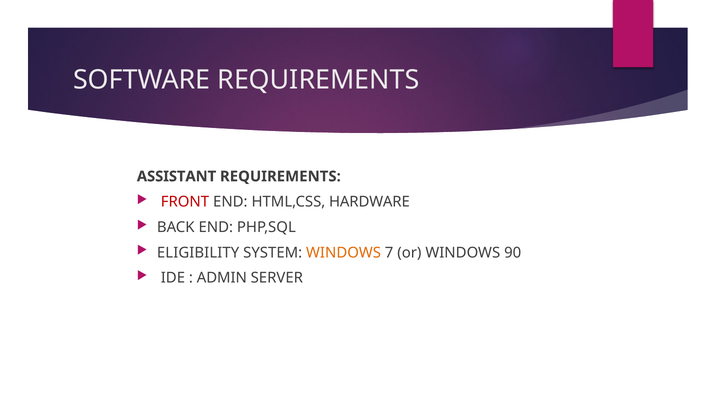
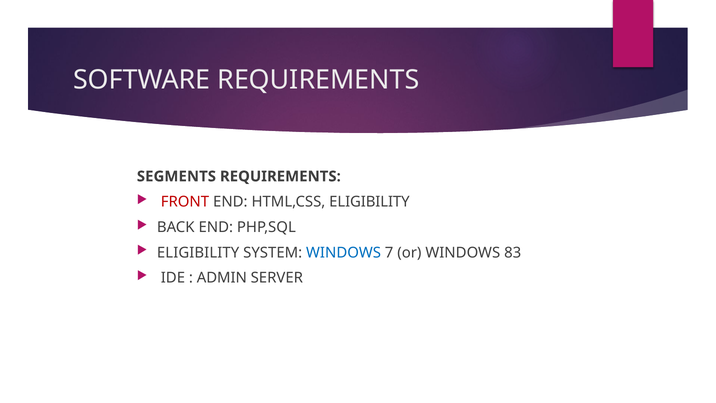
ASSISTANT: ASSISTANT -> SEGMENTS
HTML,CSS HARDWARE: HARDWARE -> ELIGIBILITY
WINDOWS at (344, 252) colour: orange -> blue
90: 90 -> 83
